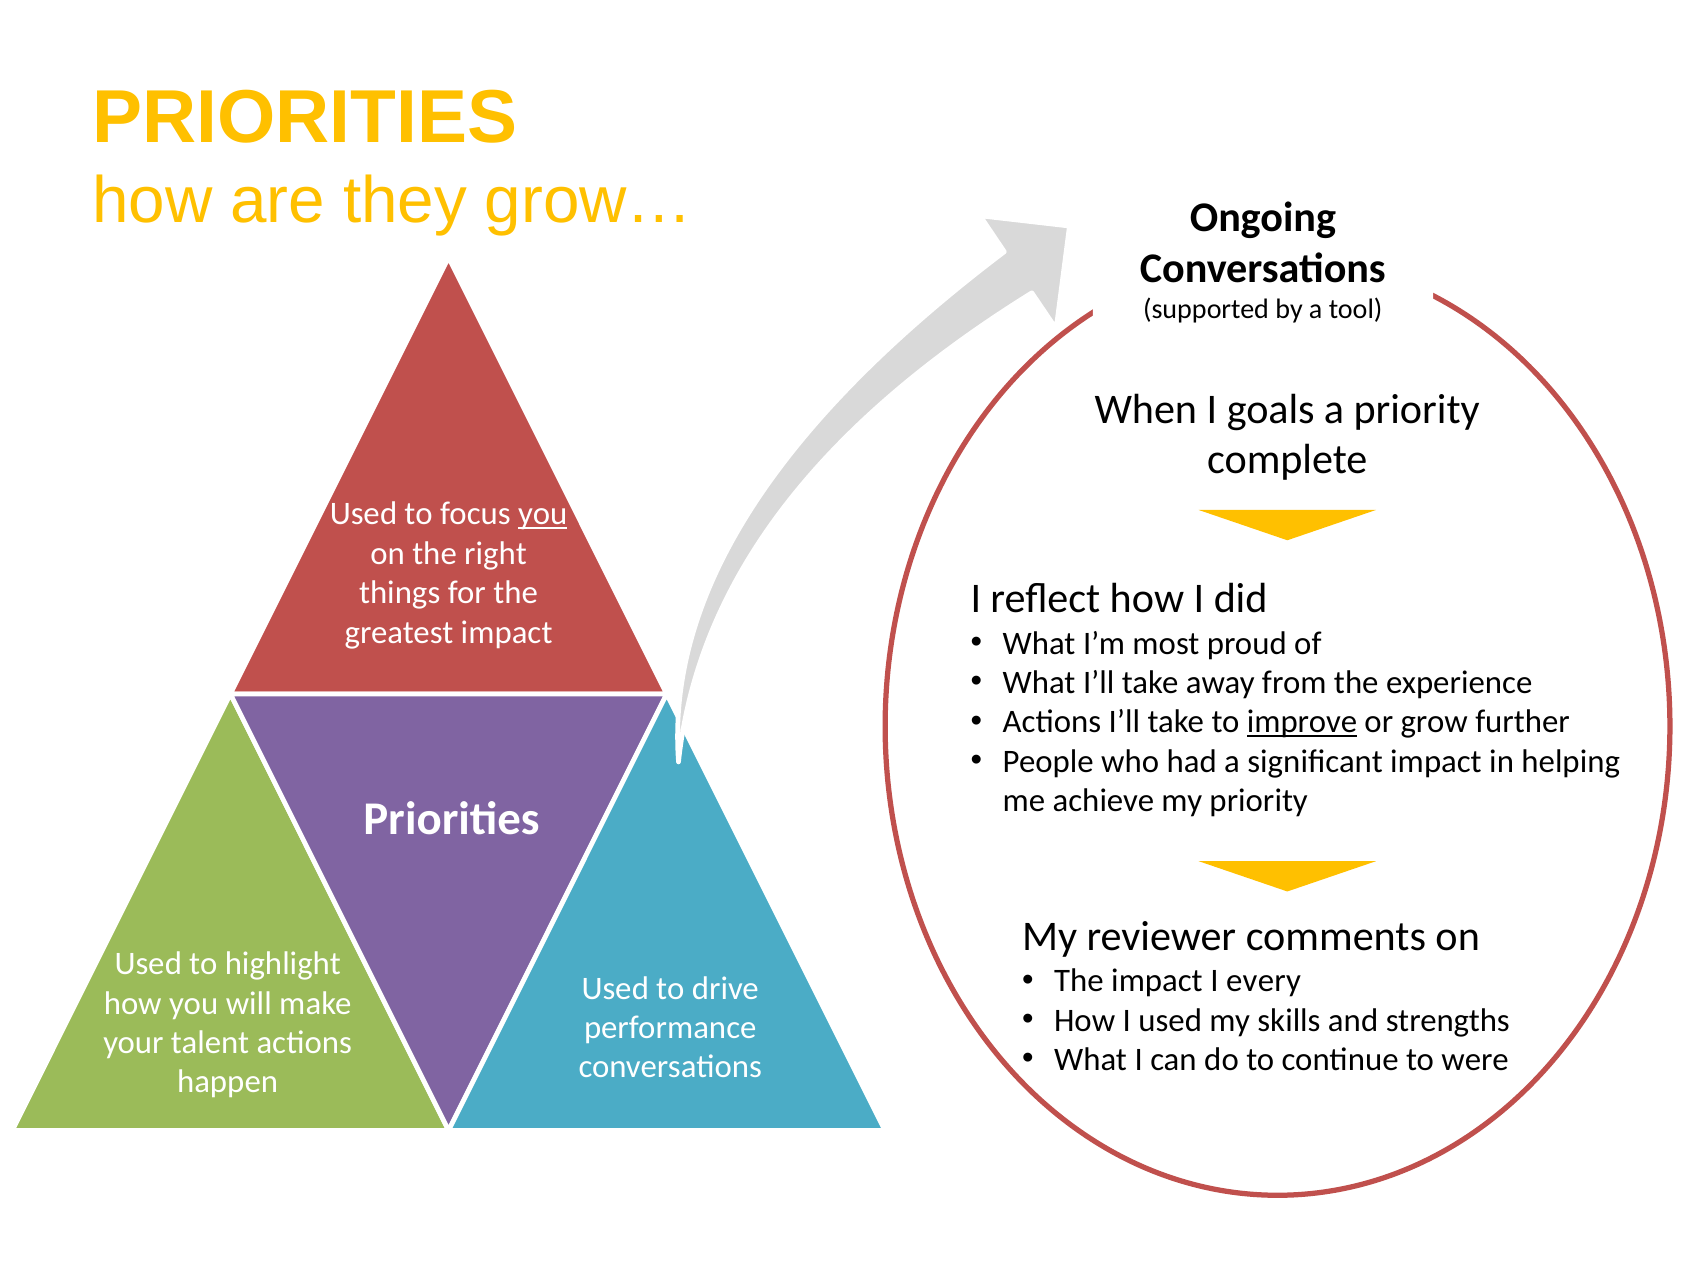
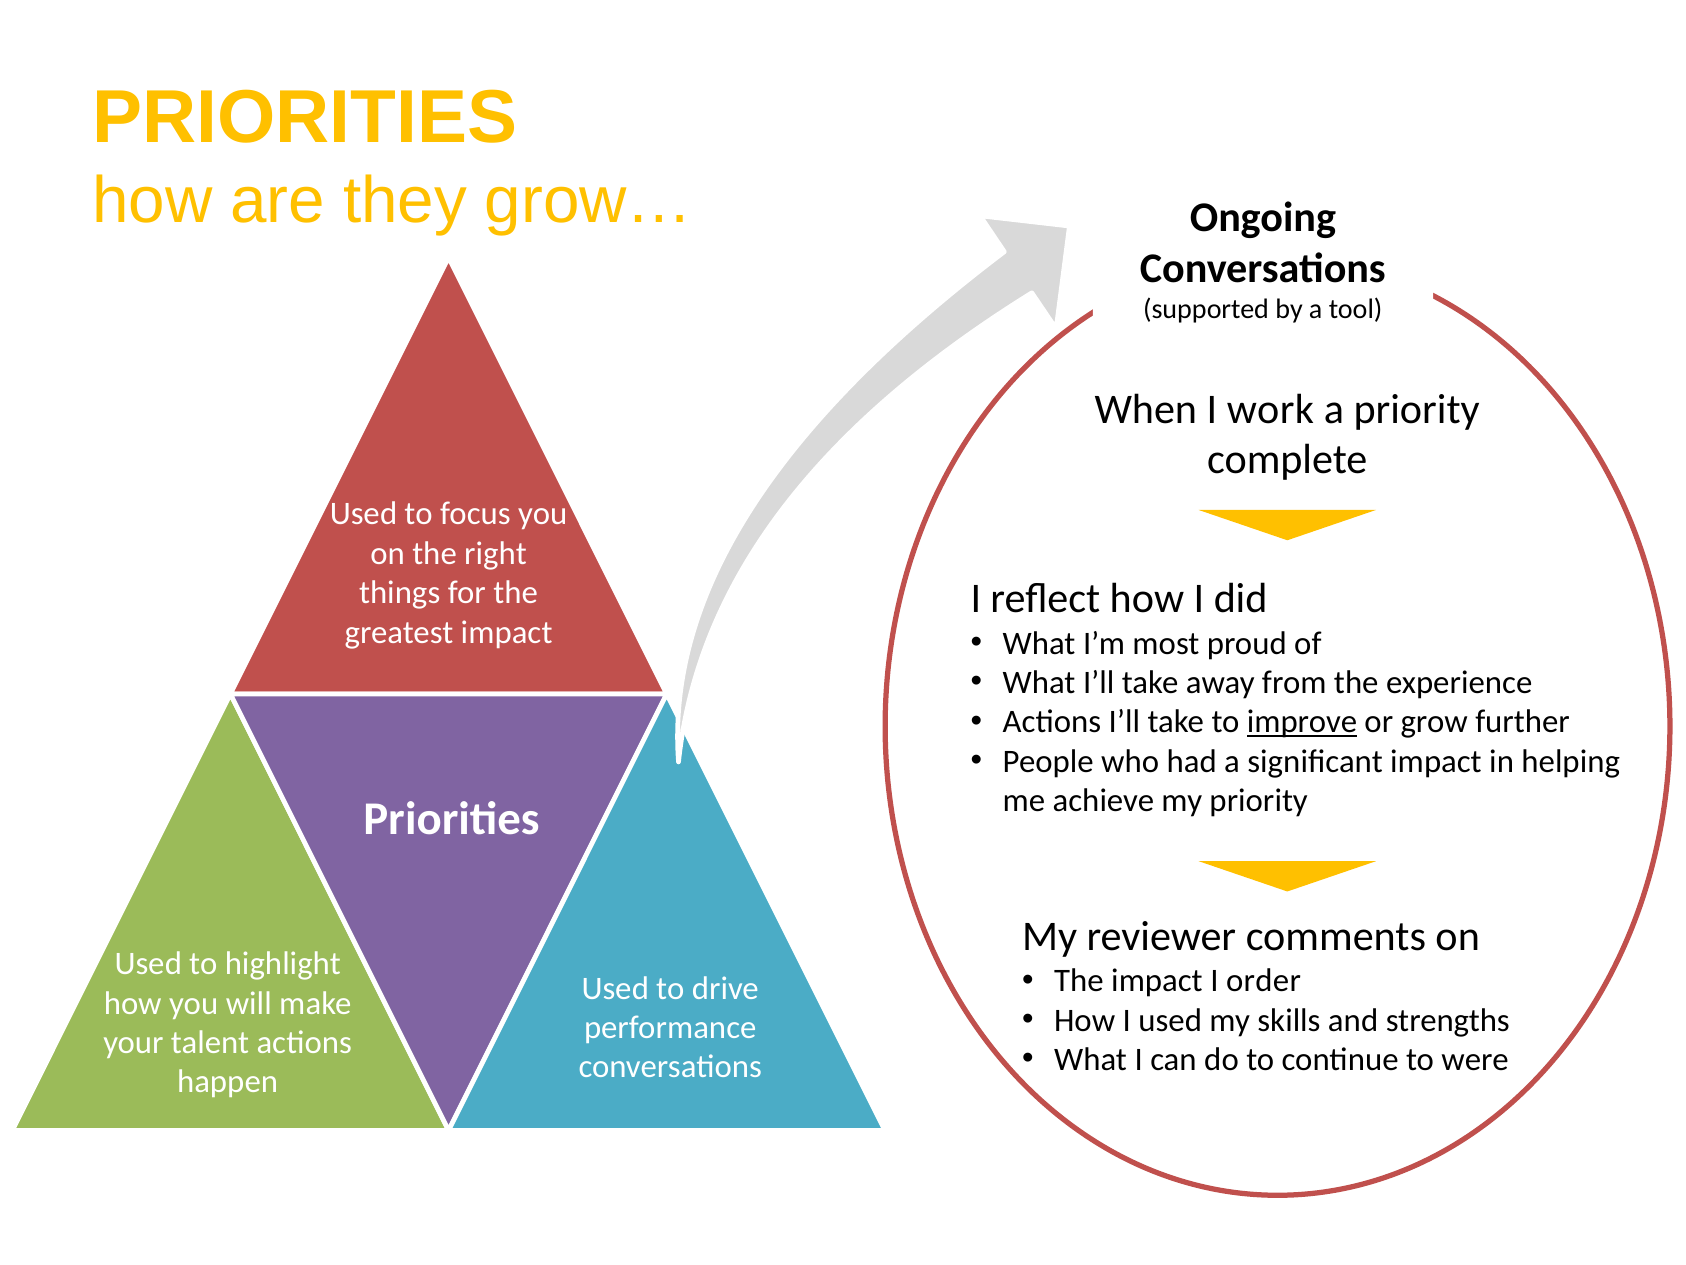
goals: goals -> work
you at (543, 514) underline: present -> none
every: every -> order
